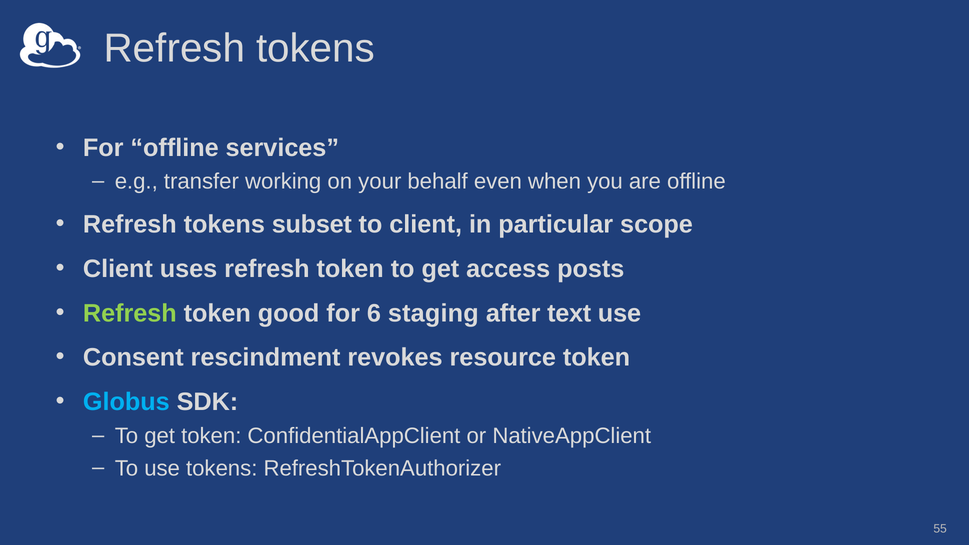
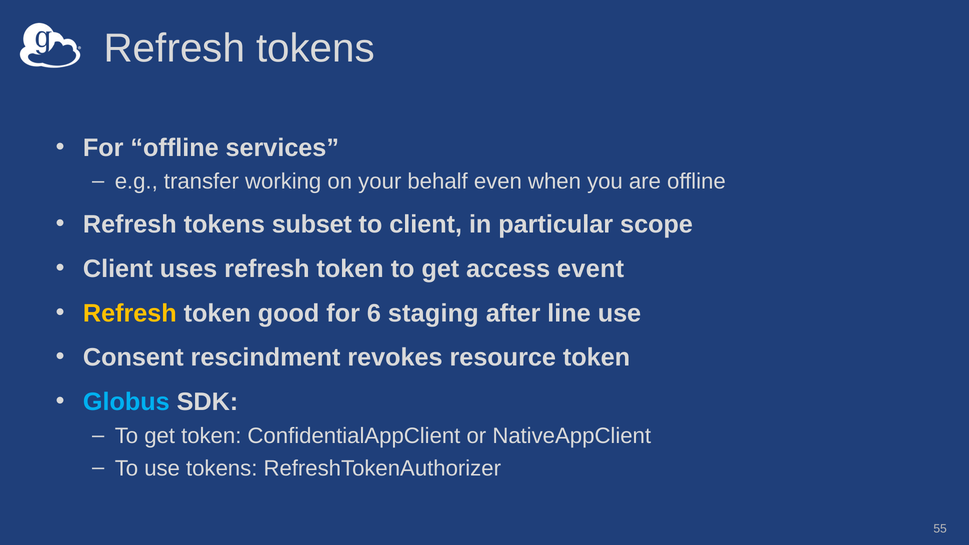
posts: posts -> event
Refresh at (130, 313) colour: light green -> yellow
text: text -> line
